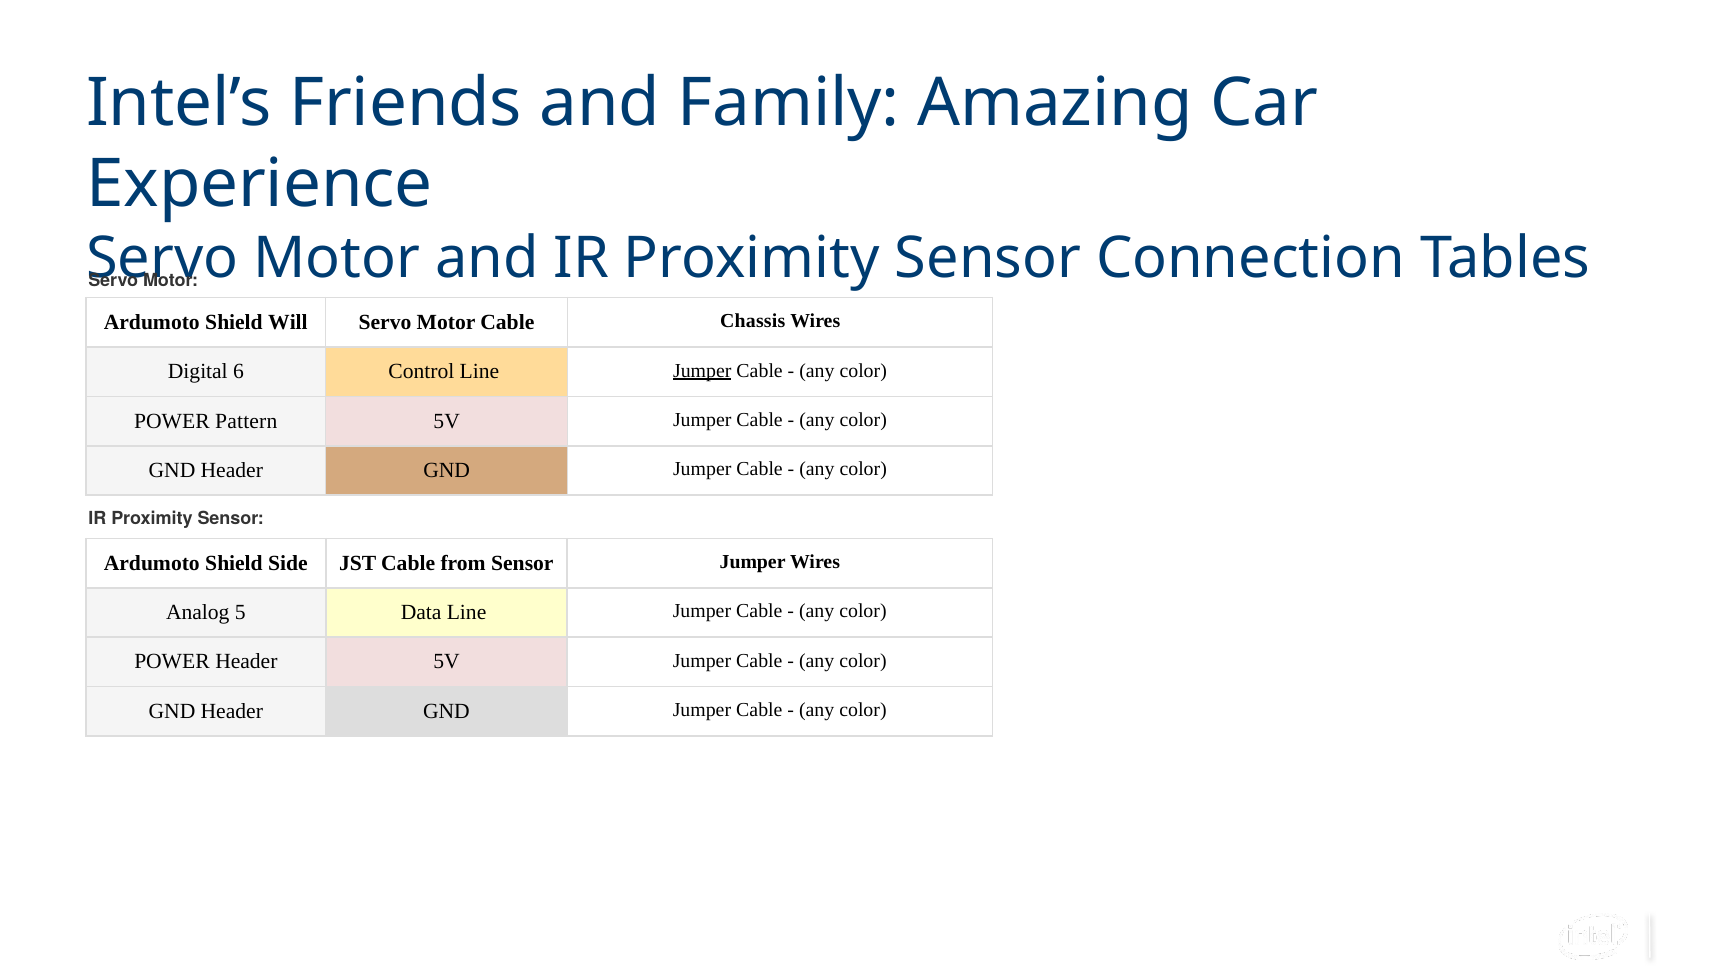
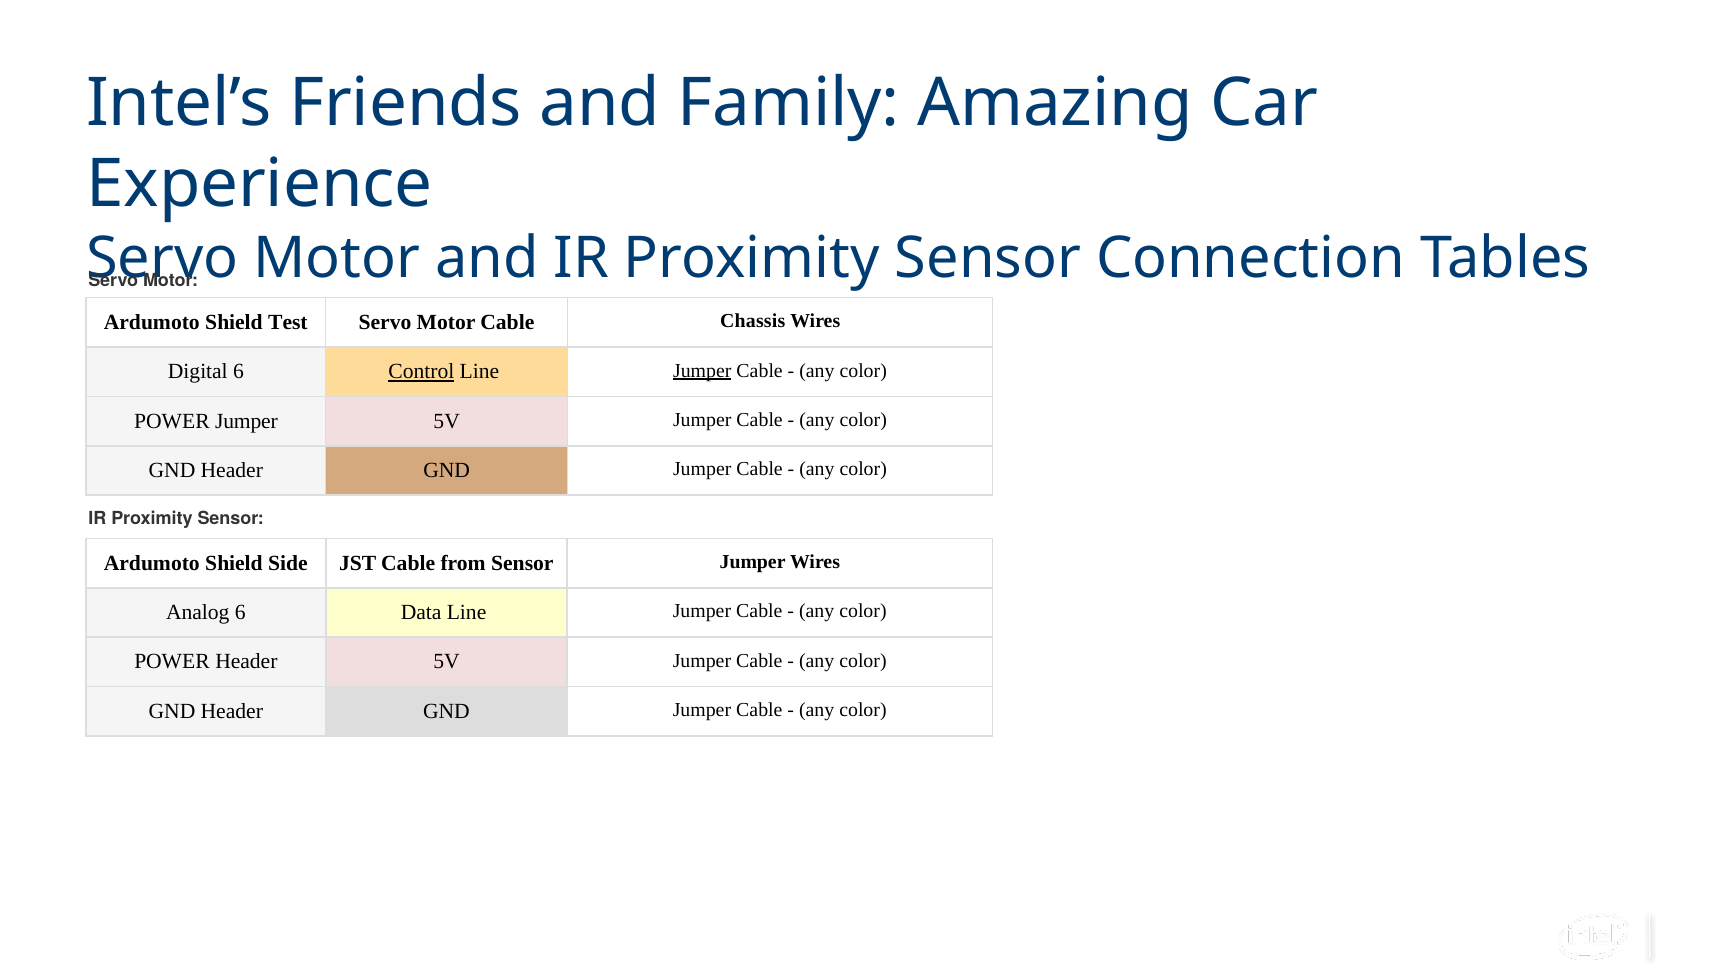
Will: Will -> Test
Control underline: none -> present
POWER Pattern: Pattern -> Jumper
Analog 5: 5 -> 6
